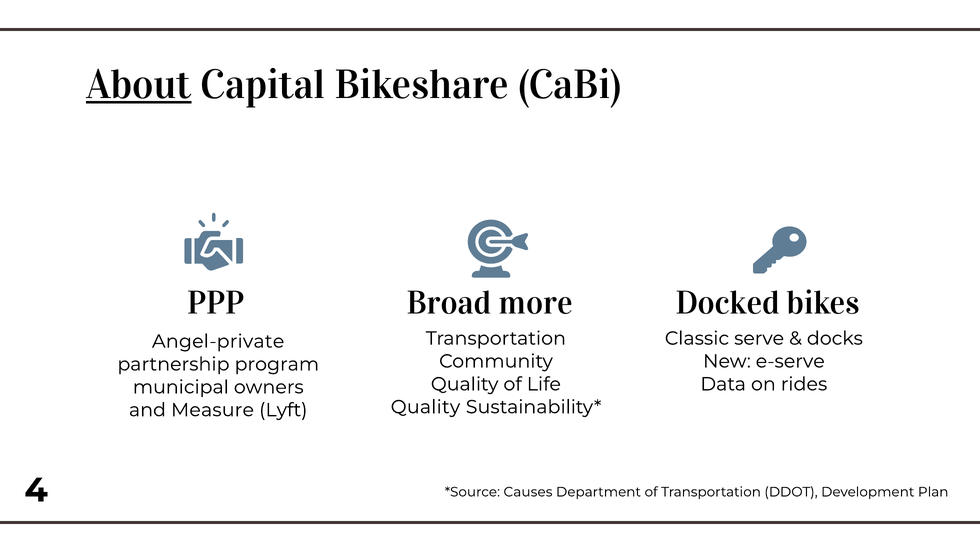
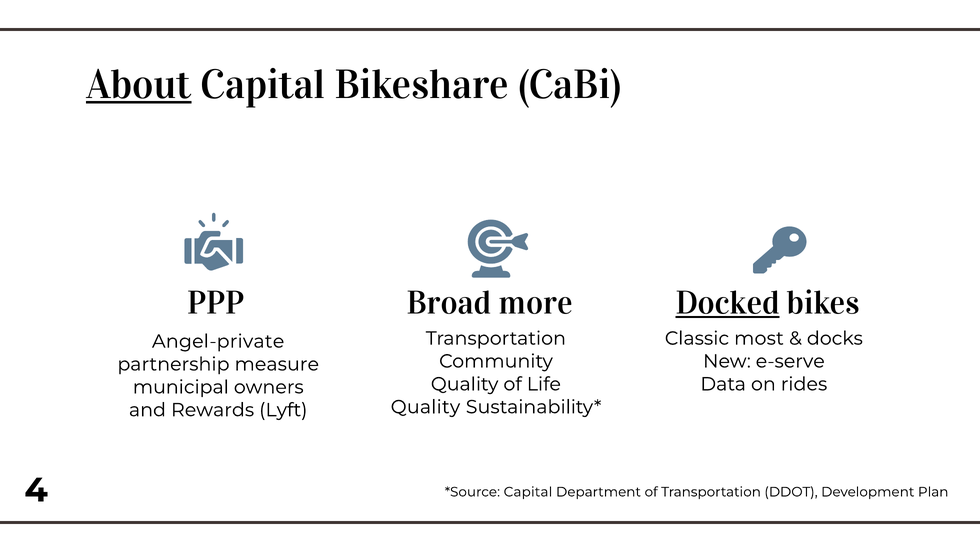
Docked underline: none -> present
serve: serve -> most
program: program -> measure
Measure: Measure -> Rewards
Causes at (528, 492): Causes -> Capital
